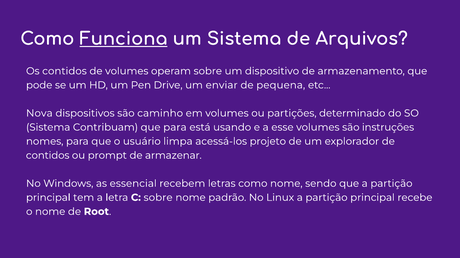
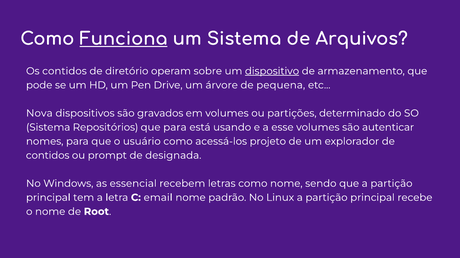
de volumes: volumes -> diretório
dispositivo underline: none -> present
enviar: enviar -> árvore
caminho: caminho -> gravados
Contribuam: Contribuam -> Repositórios
instruções: instruções -> autenticar
usuário limpa: limpa -> como
armazenar: armazenar -> designada
C sobre: sobre -> email
